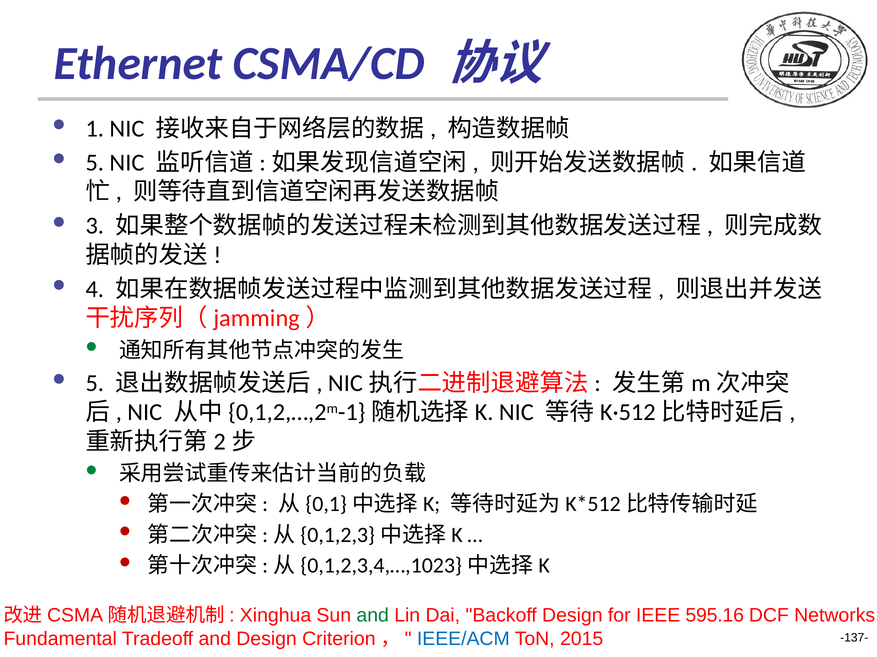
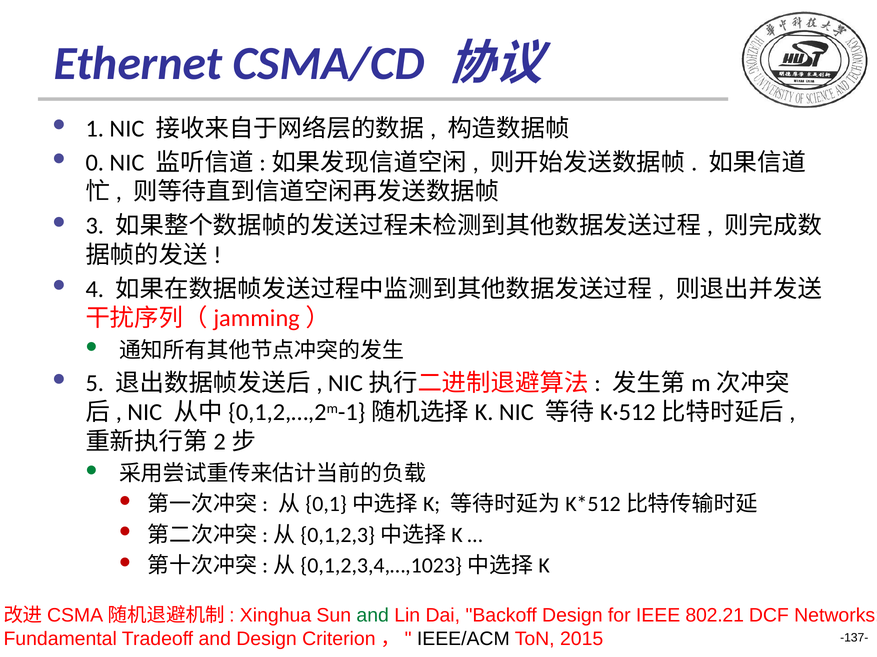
5 at (95, 163): 5 -> 0
595.16: 595.16 -> 802.21
IEEE/ACM colour: blue -> black
